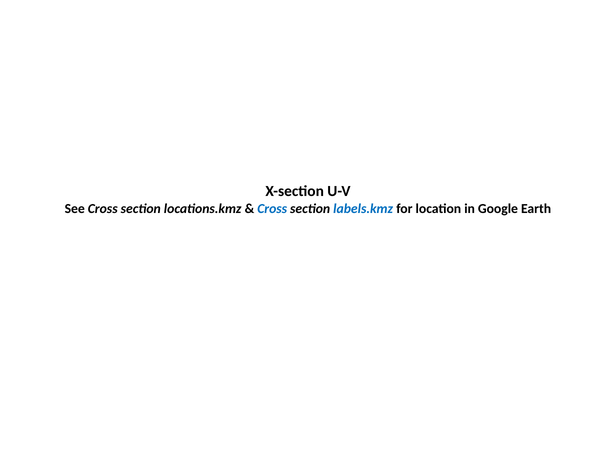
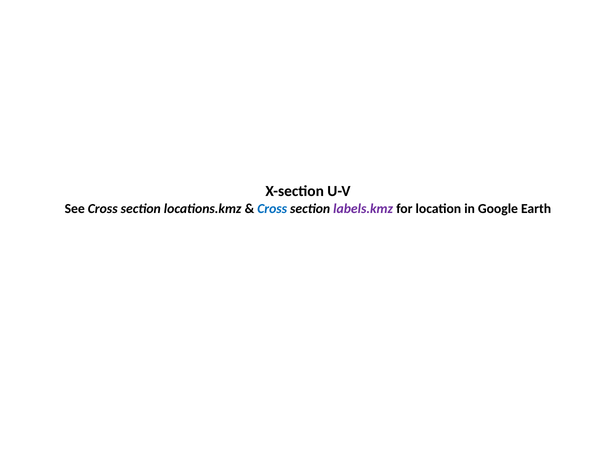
labels.kmz colour: blue -> purple
